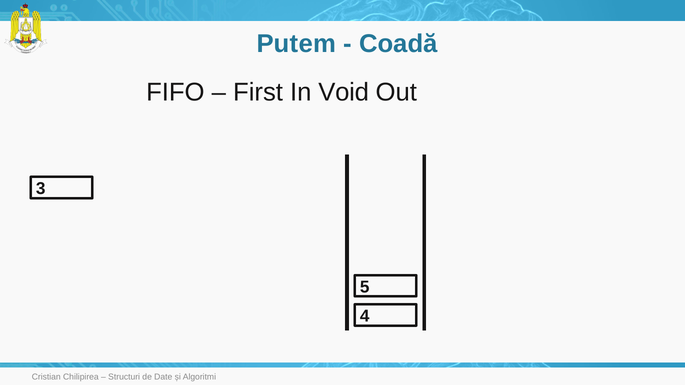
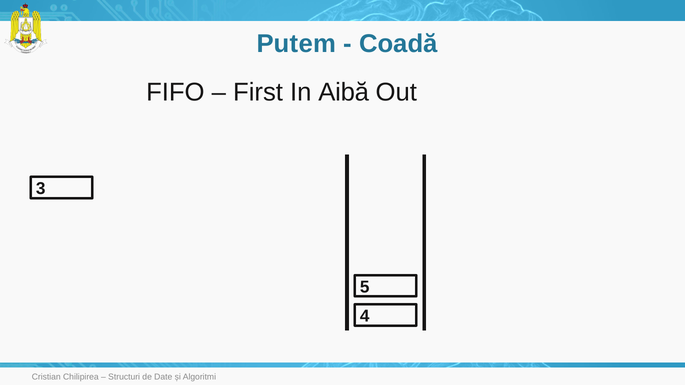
Void: Void -> Aibă
